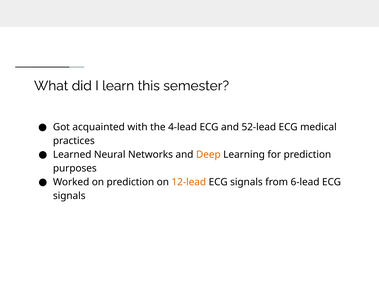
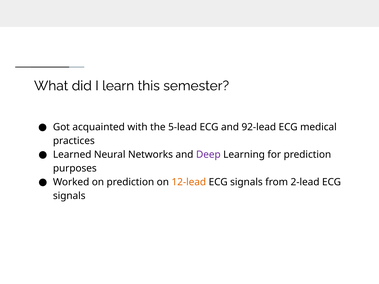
4-lead: 4-lead -> 5-lead
52-lead: 52-lead -> 92-lead
Deep colour: orange -> purple
6-lead: 6-lead -> 2-lead
